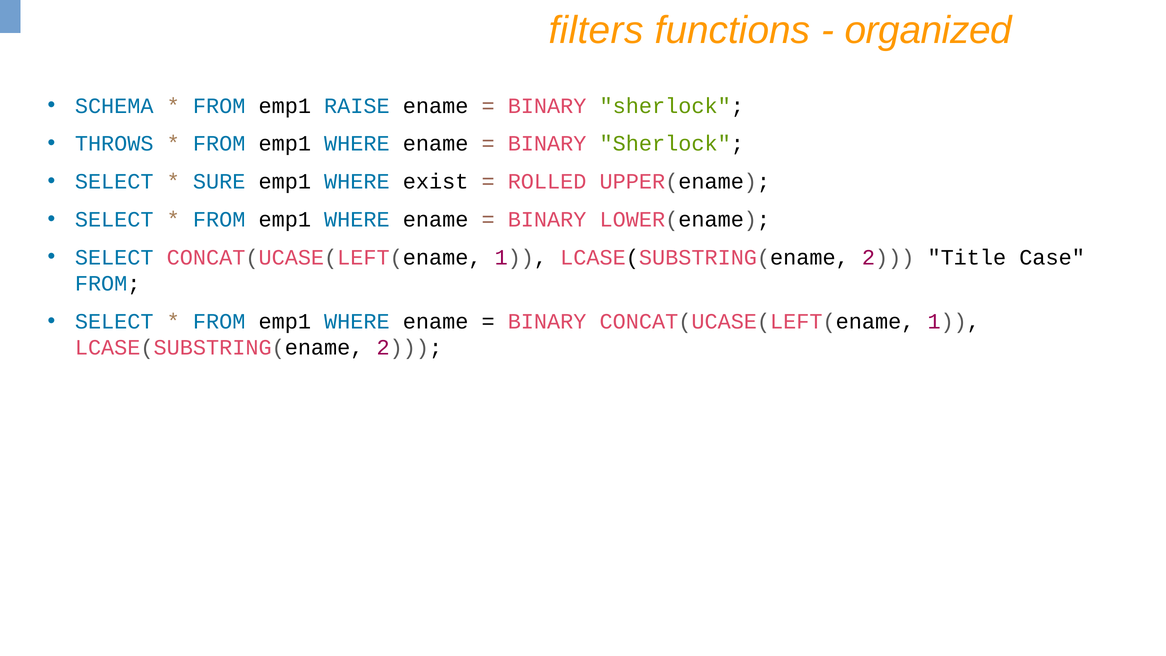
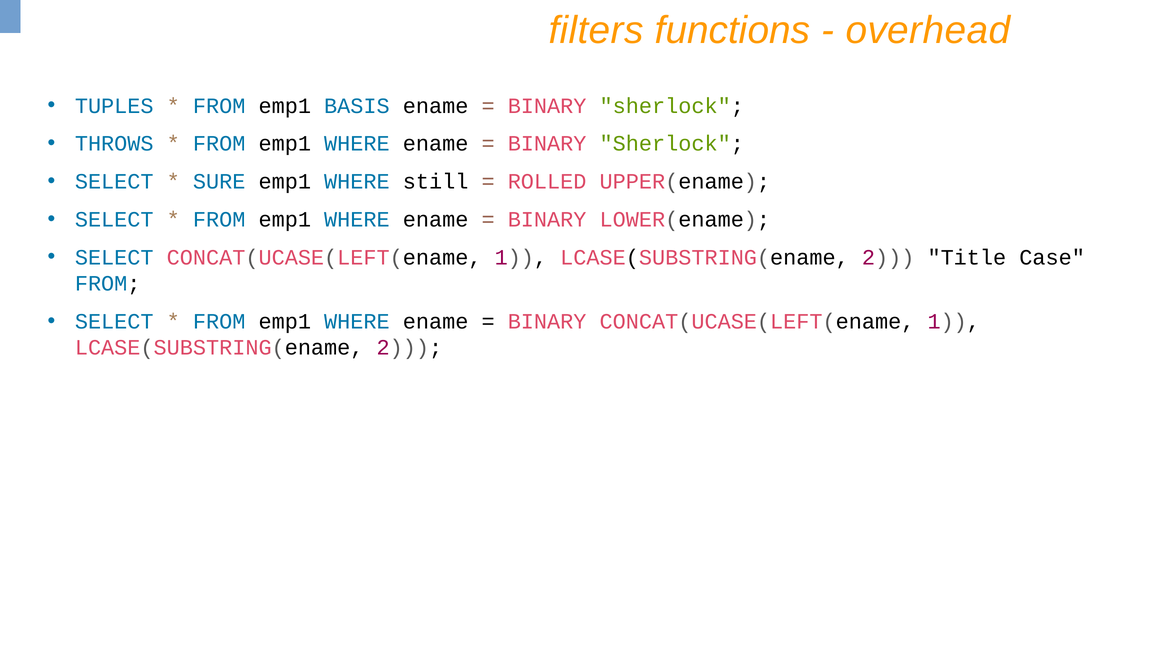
organized: organized -> overhead
SCHEMA: SCHEMA -> TUPLES
RAISE: RAISE -> BASIS
exist: exist -> still
